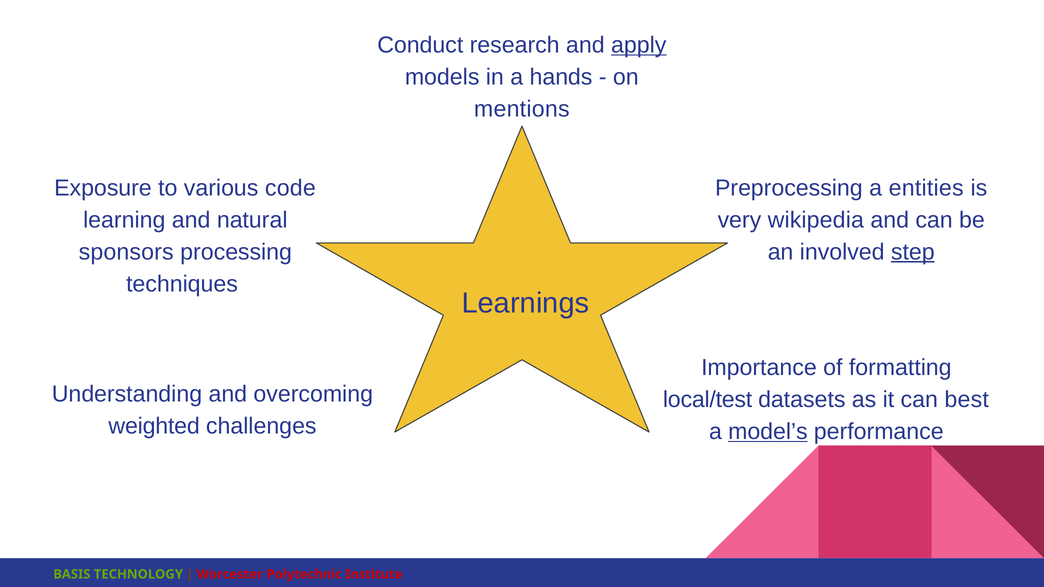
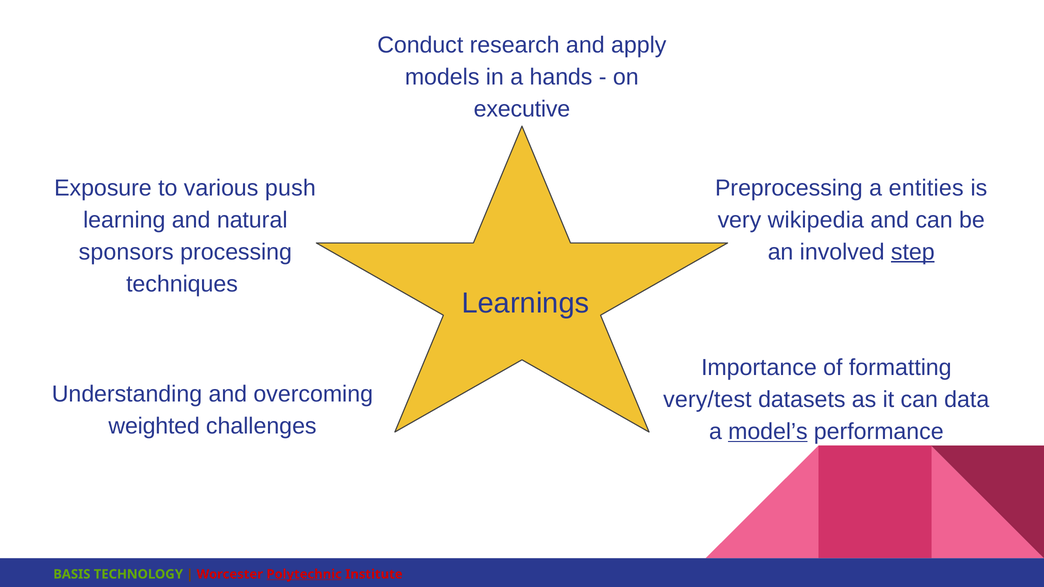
apply underline: present -> none
mentions: mentions -> executive
code: code -> push
local/test: local/test -> very/test
best: best -> data
Polytechnic underline: none -> present
